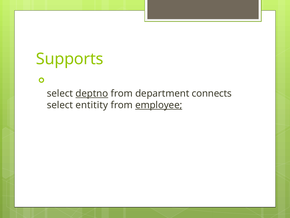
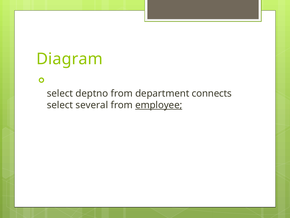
Supports: Supports -> Diagram
deptno underline: present -> none
entitity: entitity -> several
